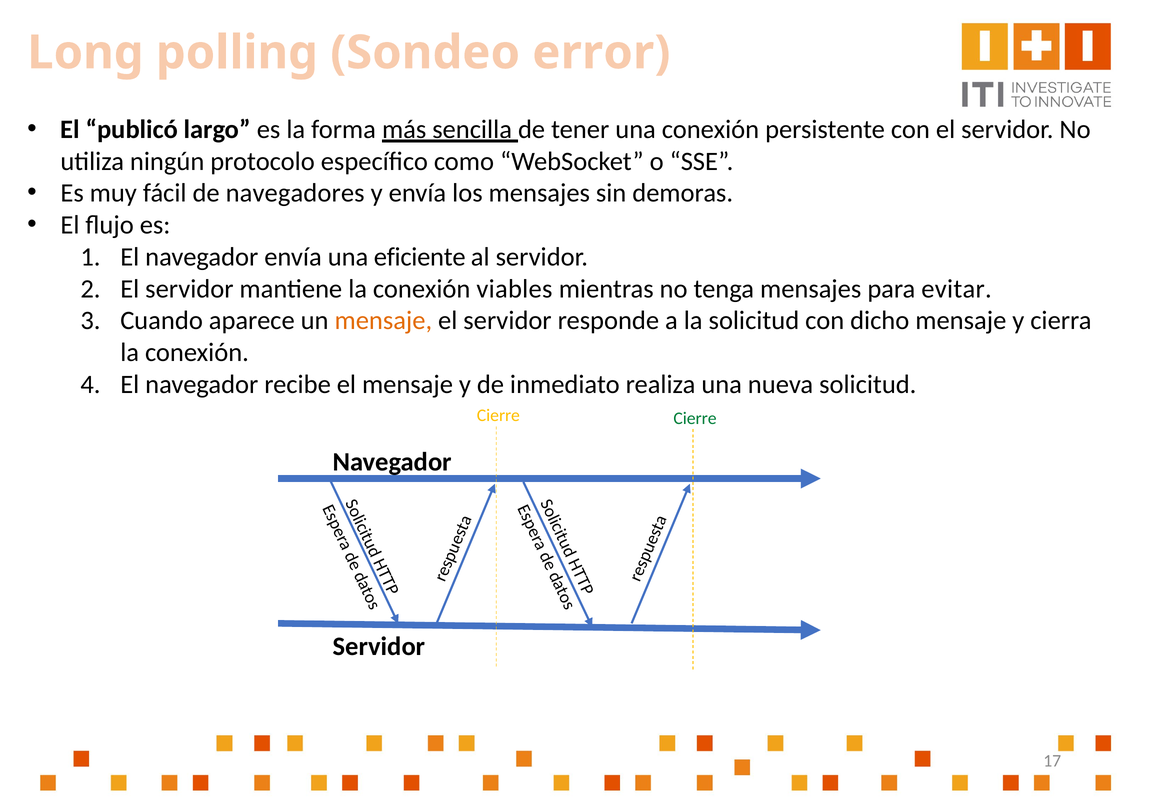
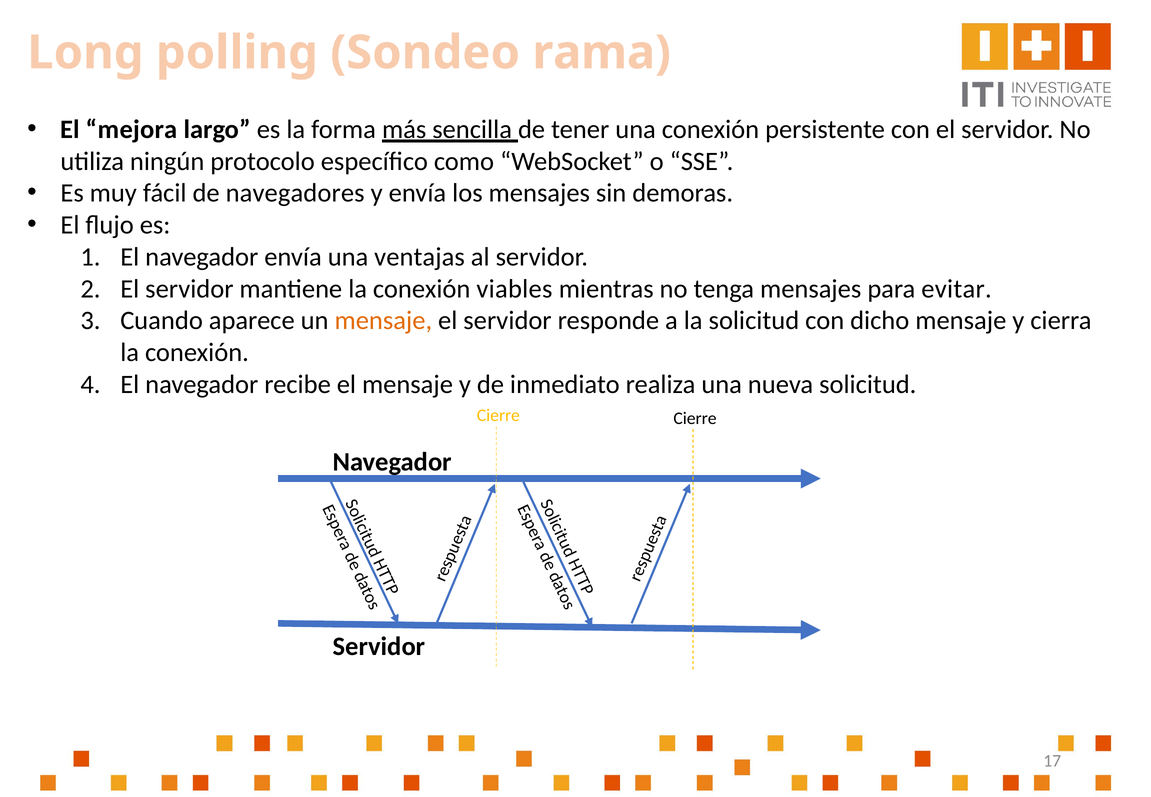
error: error -> rama
publicó: publicó -> mejora
eficiente: eficiente -> ventajas
Cierre at (695, 418) colour: green -> black
